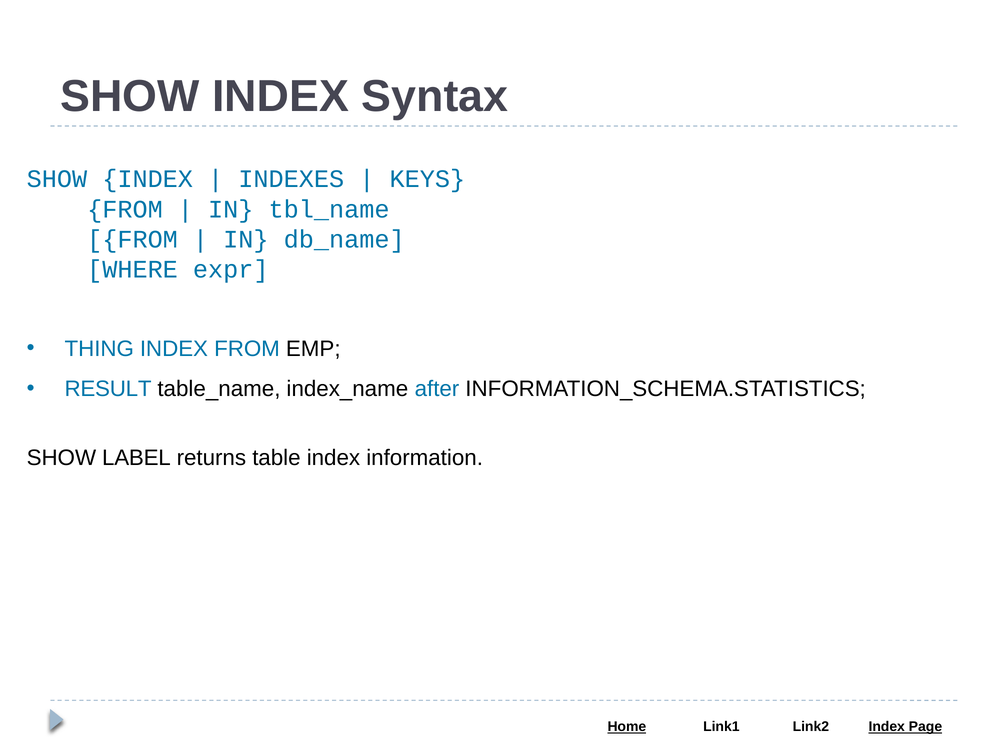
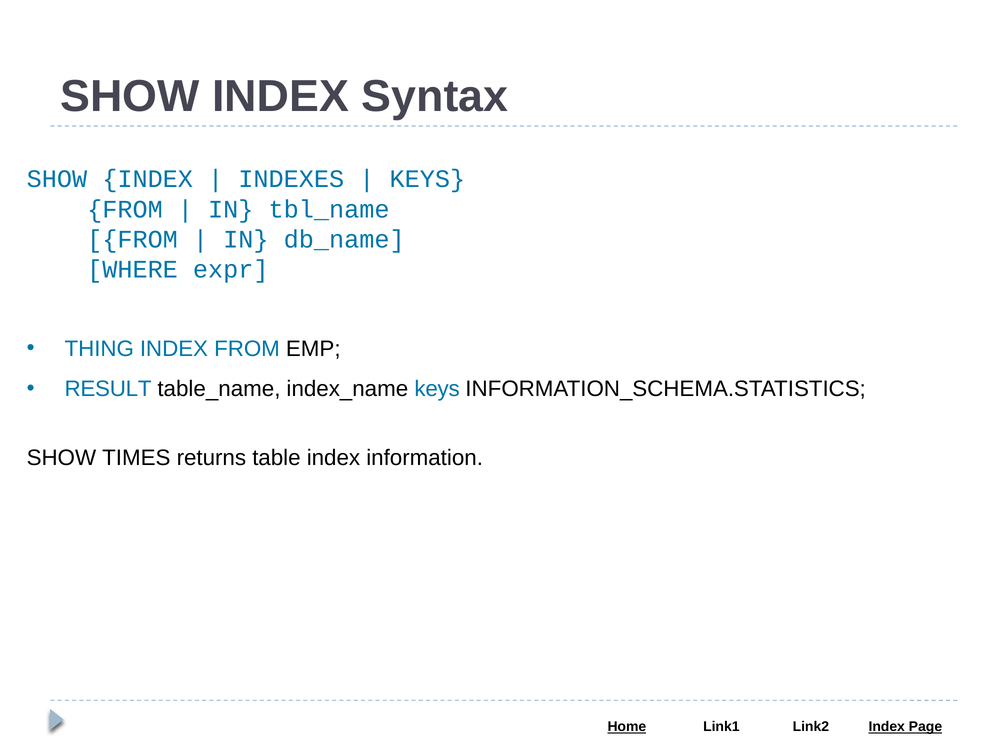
index_name after: after -> keys
LABEL: LABEL -> TIMES
